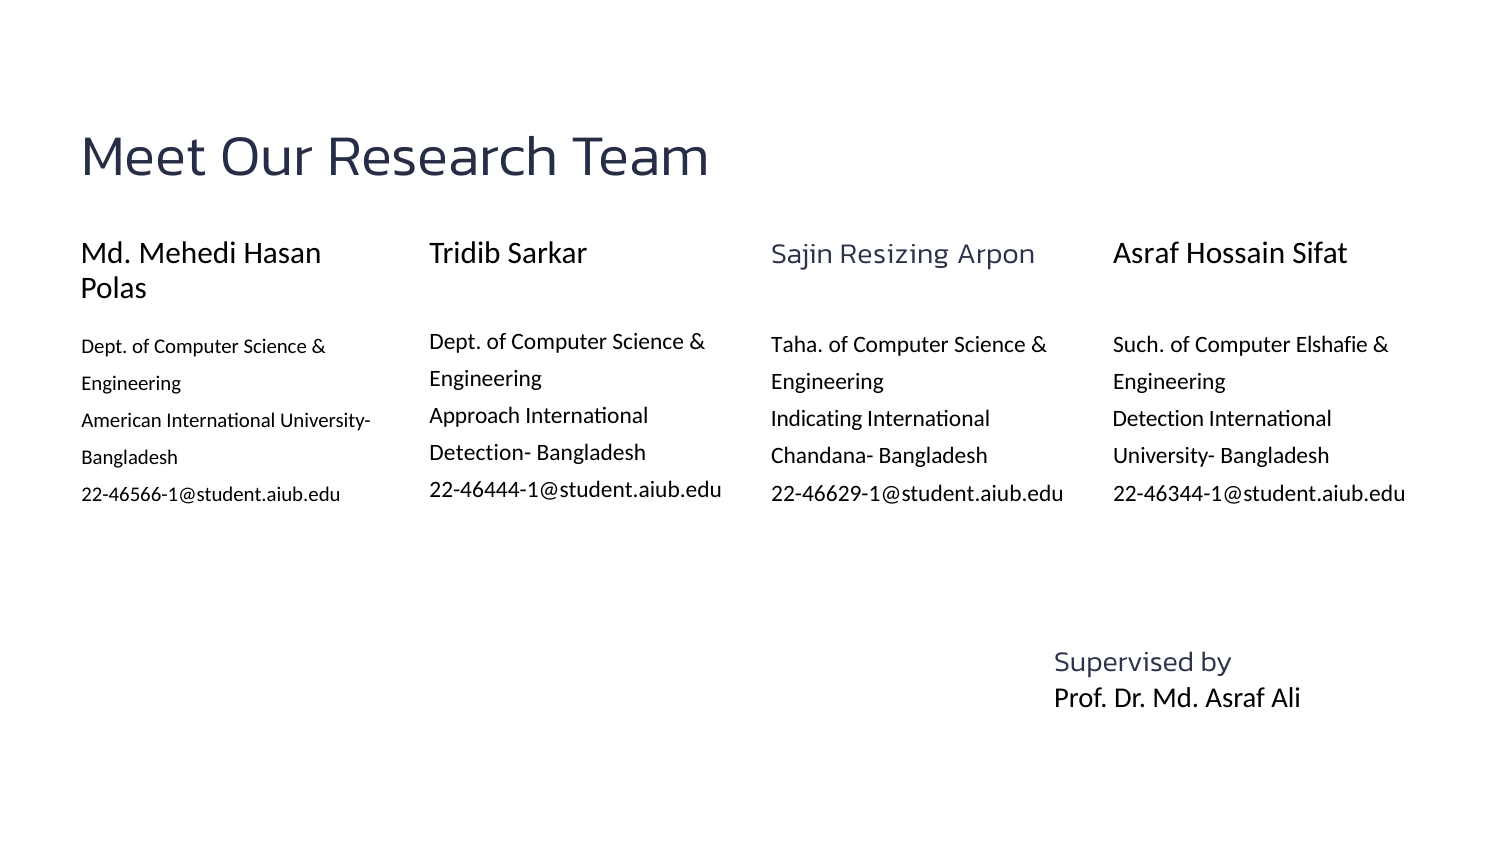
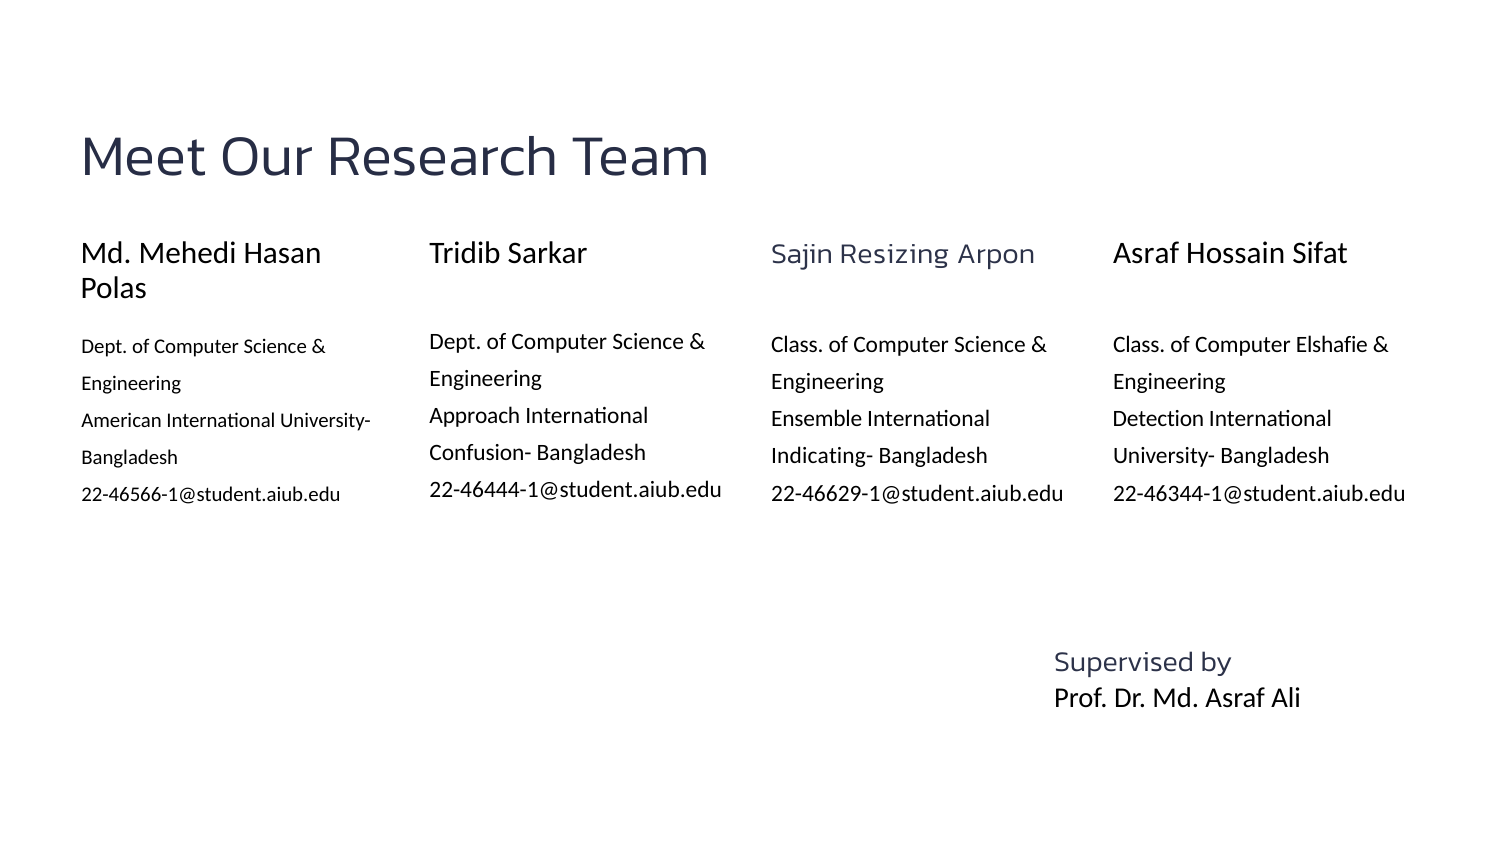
Taha at (797, 345): Taha -> Class
Such at (1139, 345): Such -> Class
Indicating: Indicating -> Ensemble
Detection-: Detection- -> Confusion-
Chandana-: Chandana- -> Indicating-
